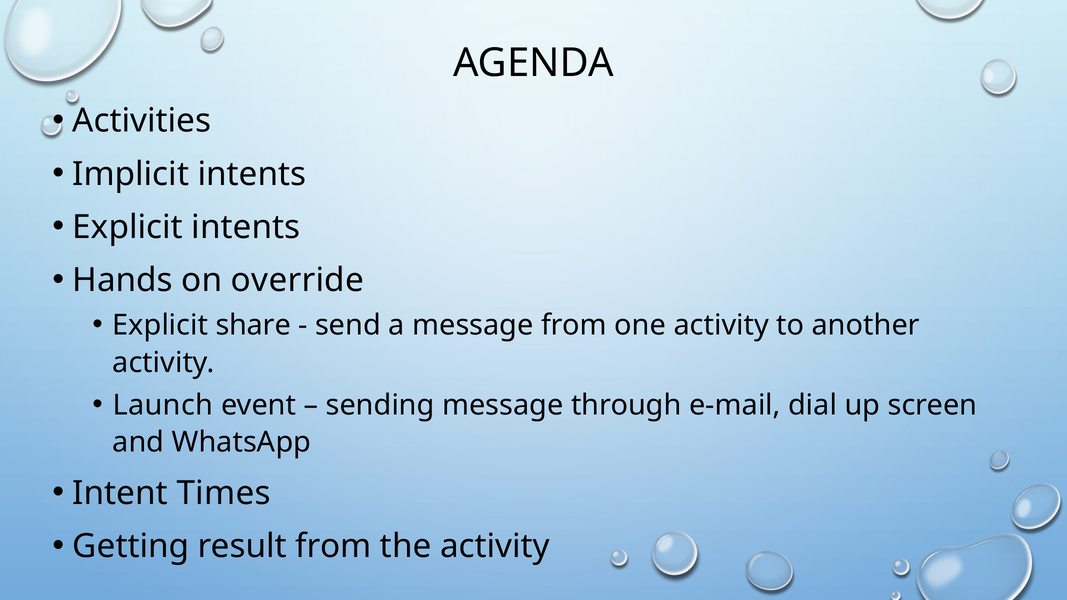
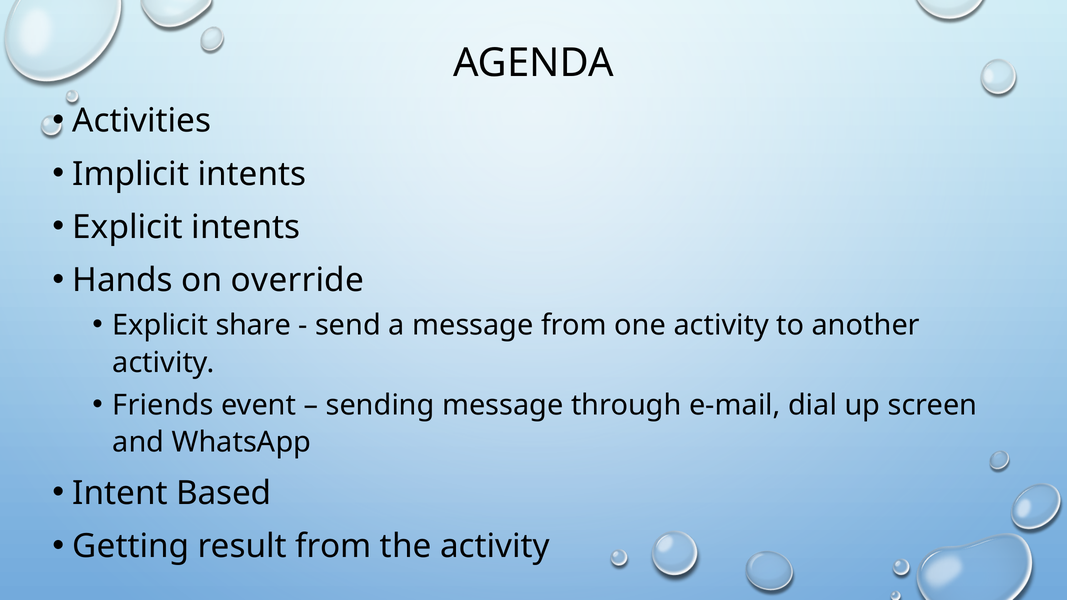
Launch: Launch -> Friends
Times: Times -> Based
